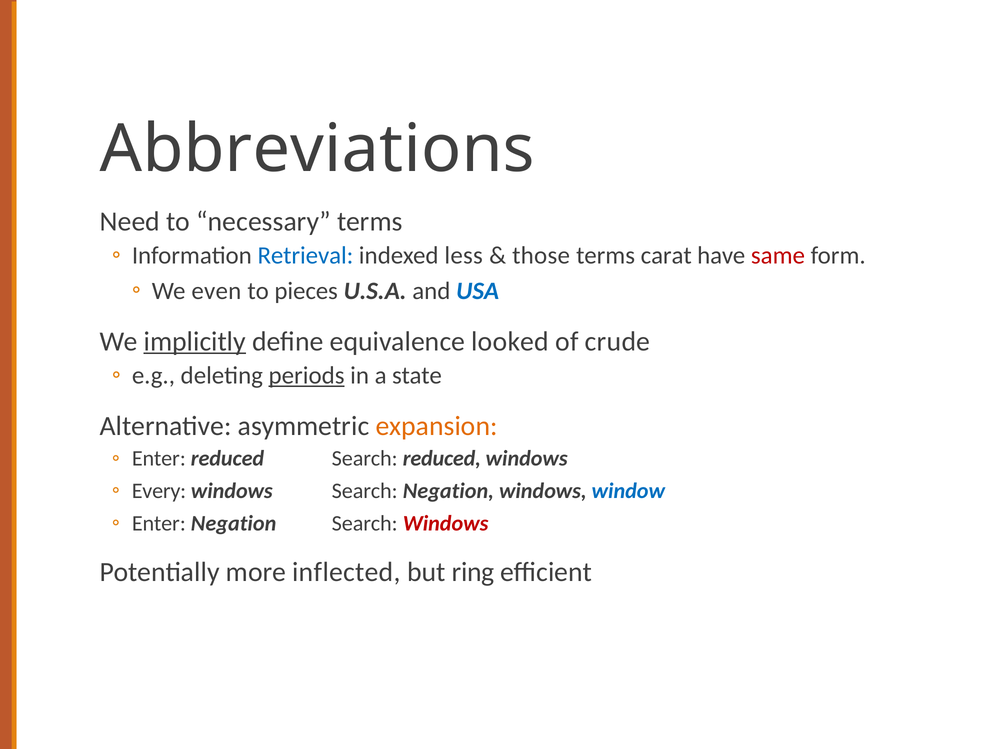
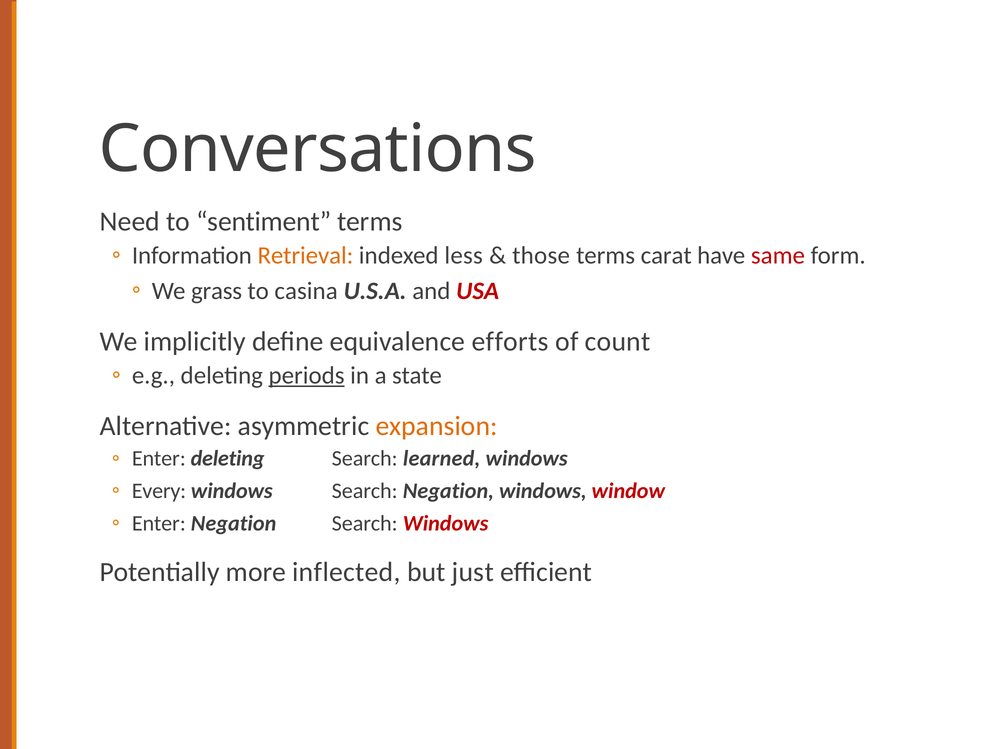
Abbreviations: Abbreviations -> Conversations
necessary: necessary -> sentiment
Retrieval colour: blue -> orange
even: even -> grass
pieces: pieces -> casina
USA colour: blue -> red
implicitly underline: present -> none
looked: looked -> efforts
crude: crude -> count
Enter reduced: reduced -> deleting
Search reduced: reduced -> learned
window colour: blue -> red
ring: ring -> just
